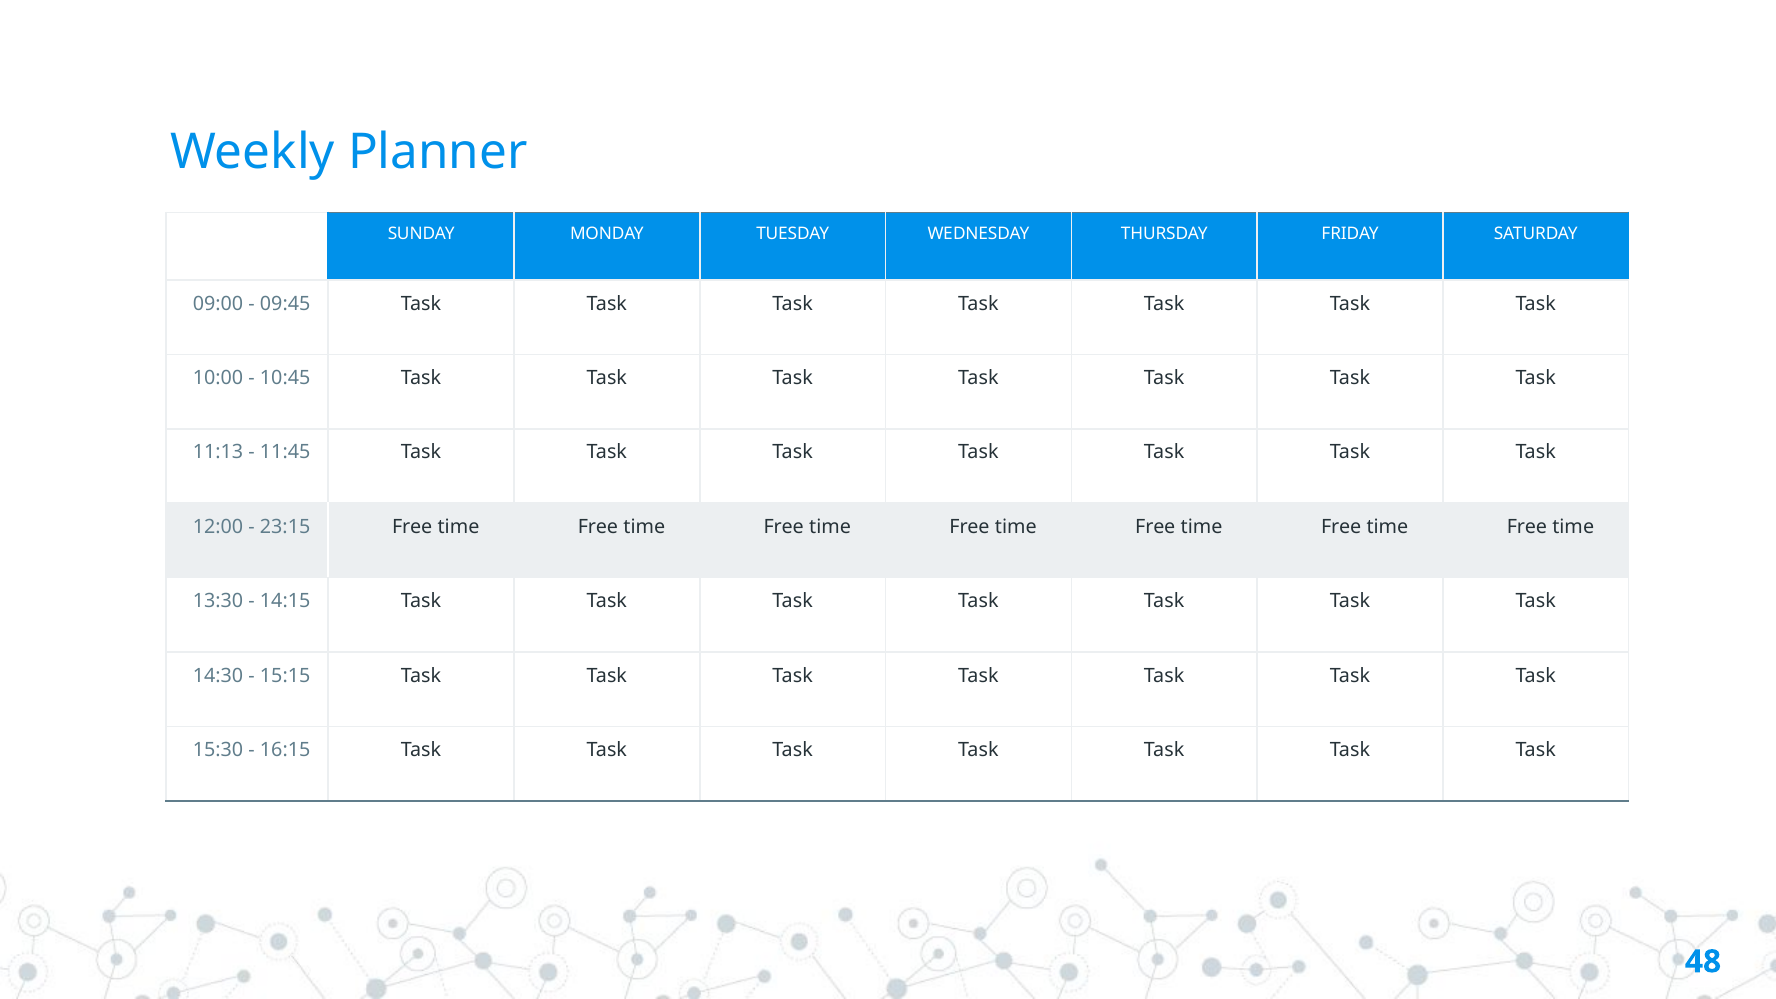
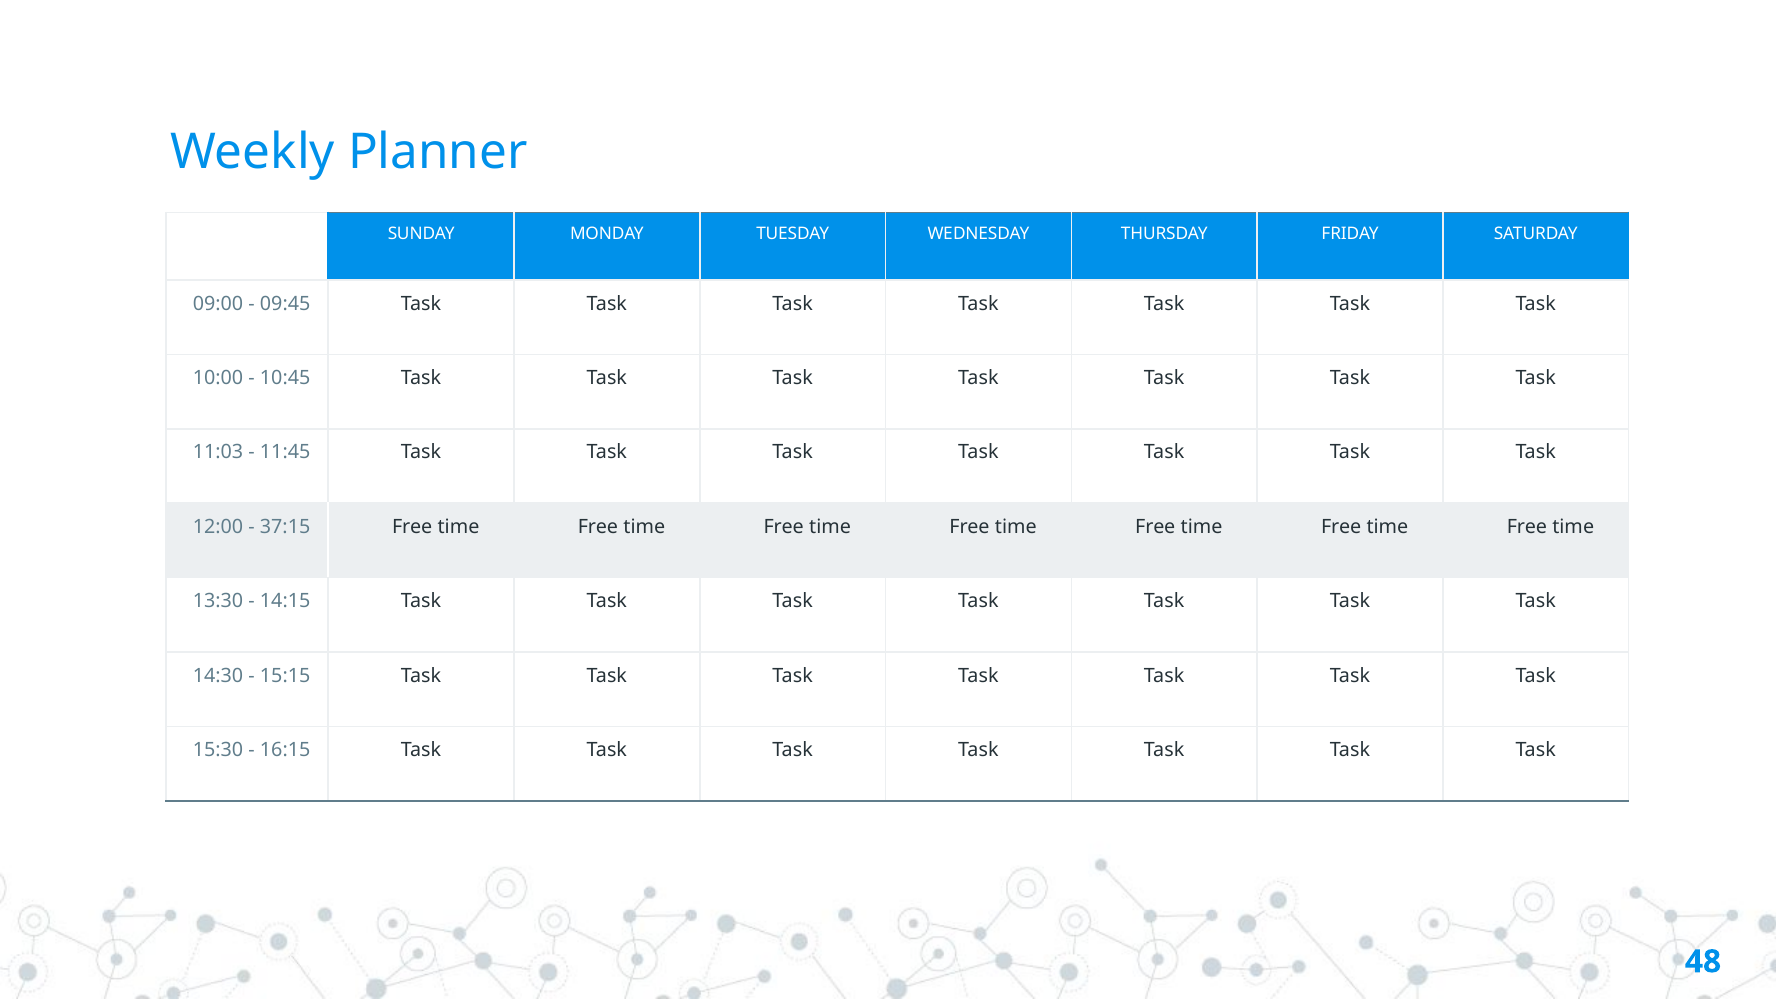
11:13: 11:13 -> 11:03
23:15: 23:15 -> 37:15
